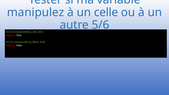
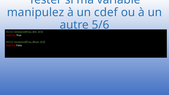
celle: celle -> cdef
